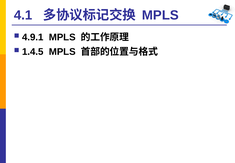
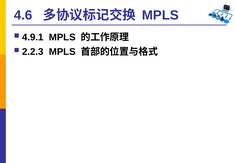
4.1: 4.1 -> 4.6
1.4.5: 1.4.5 -> 2.2.3
